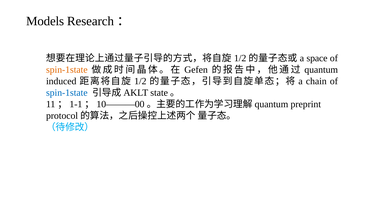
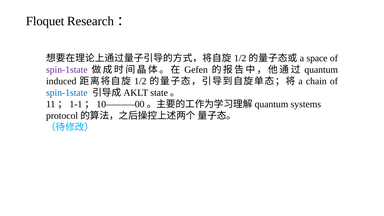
Models: Models -> Floquet
spin-1state at (67, 70) colour: orange -> purple
preprint: preprint -> systems
